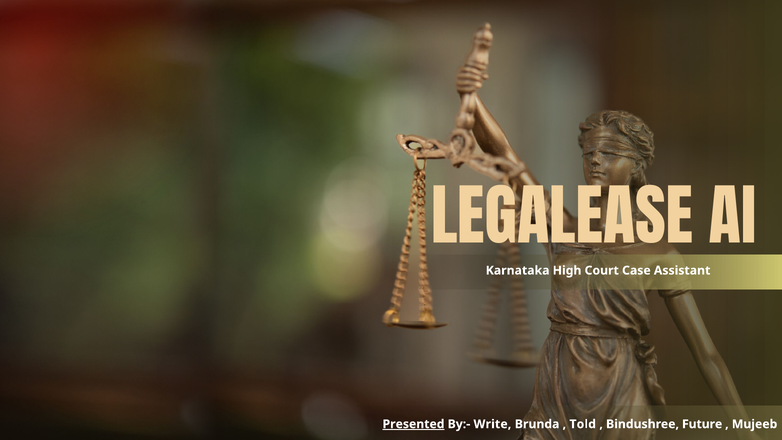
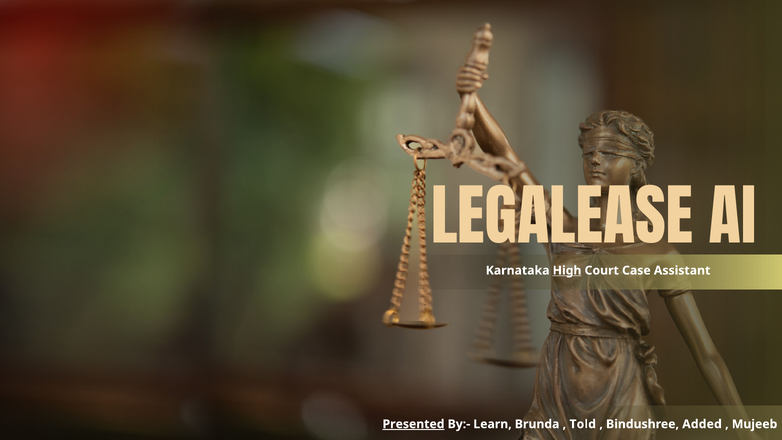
High underline: none -> present
Write: Write -> Learn
Future: Future -> Added
